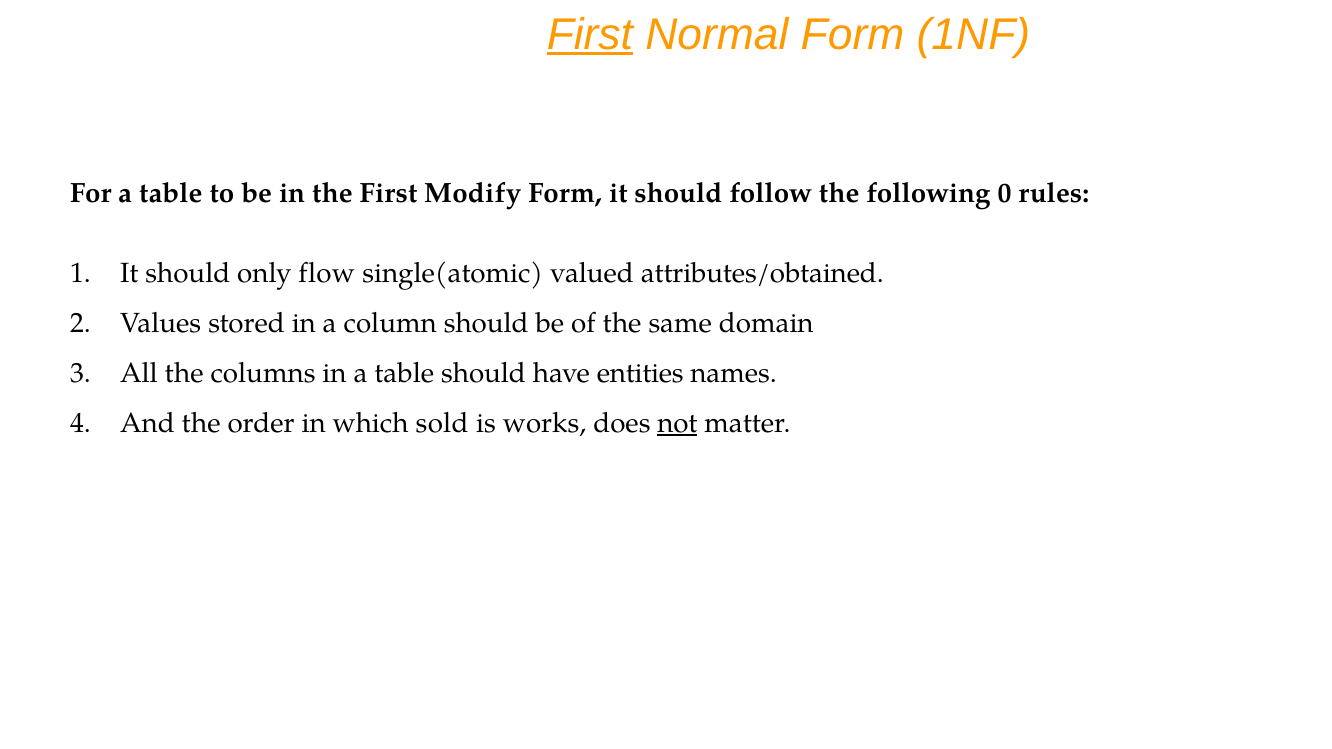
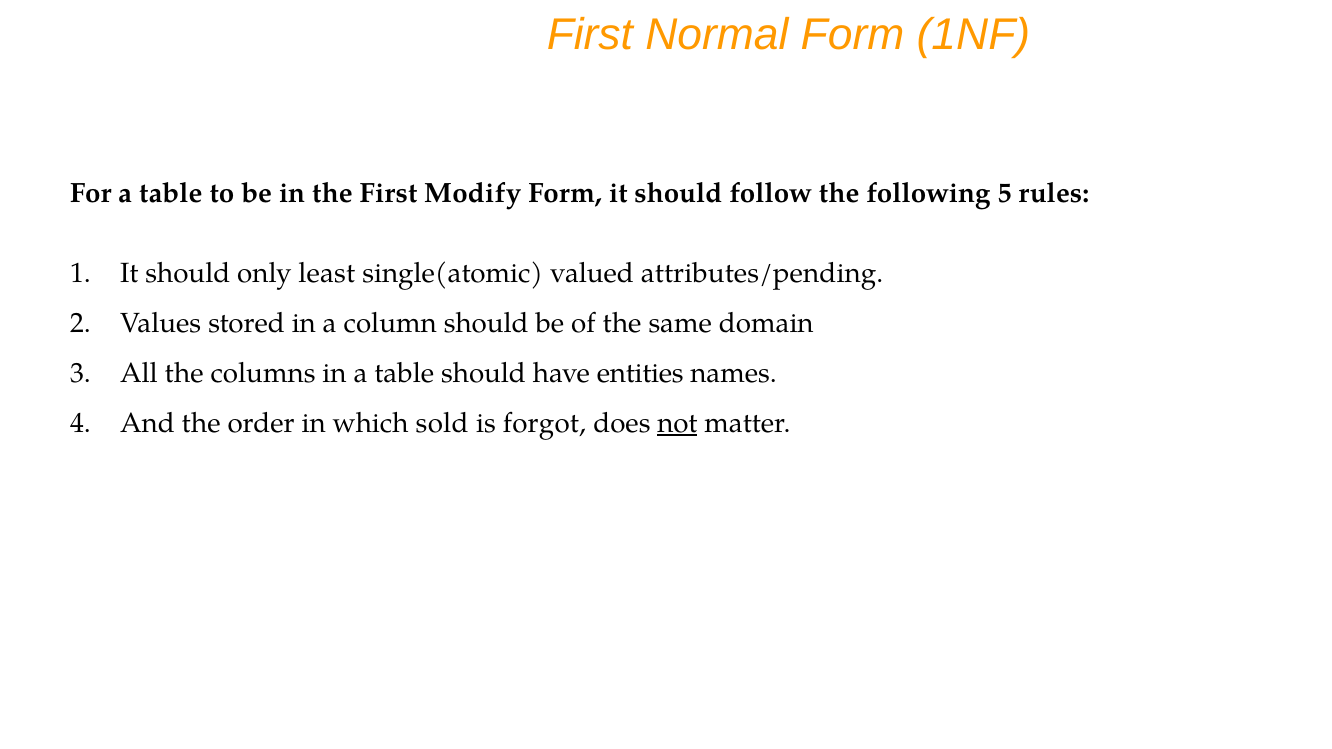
First at (590, 35) underline: present -> none
0: 0 -> 5
flow: flow -> least
attributes/obtained: attributes/obtained -> attributes/pending
works: works -> forgot
